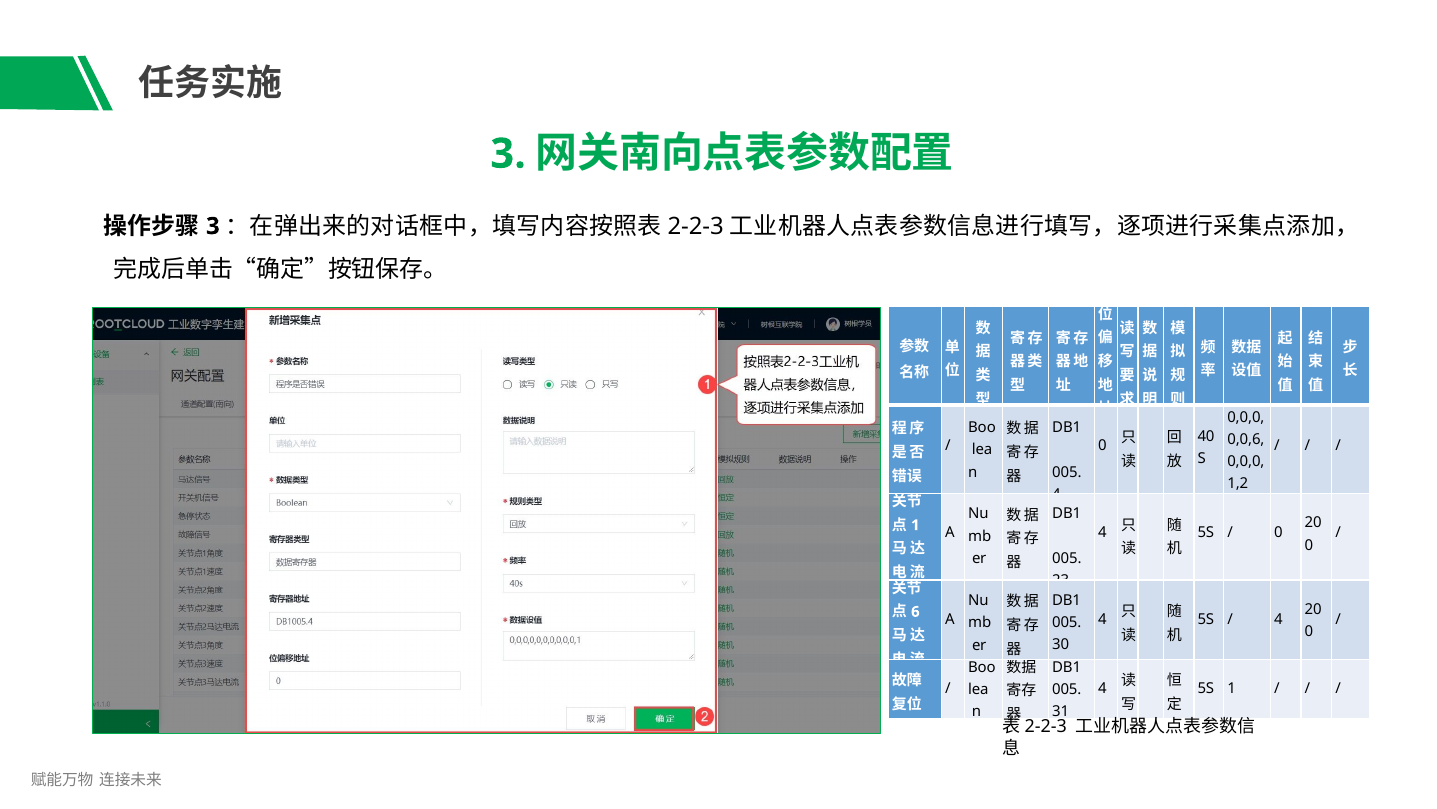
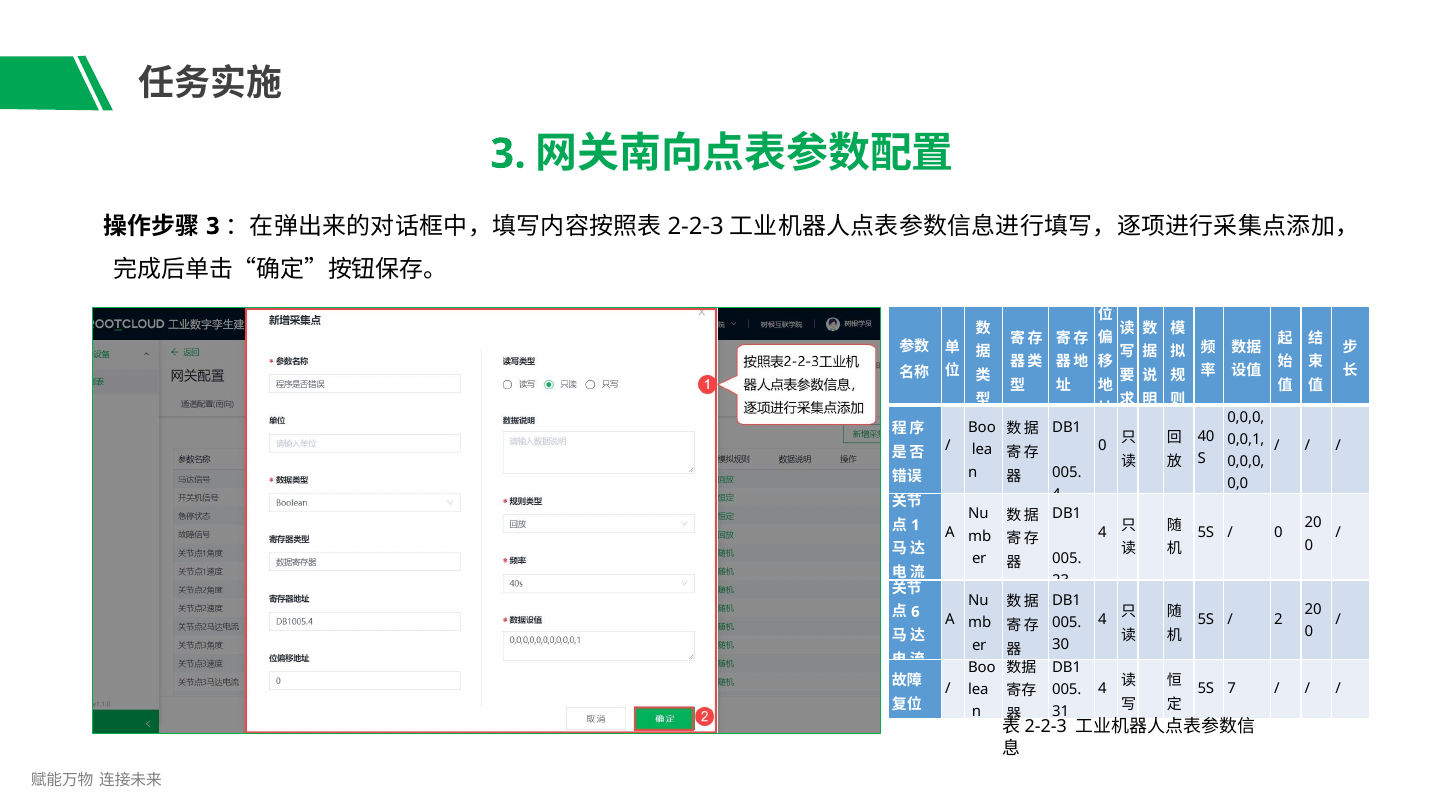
0,0,6: 0,0,6 -> 0,0,1
1,2: 1,2 -> 0,0
4 at (1278, 619): 4 -> 2
5S 1: 1 -> 7
